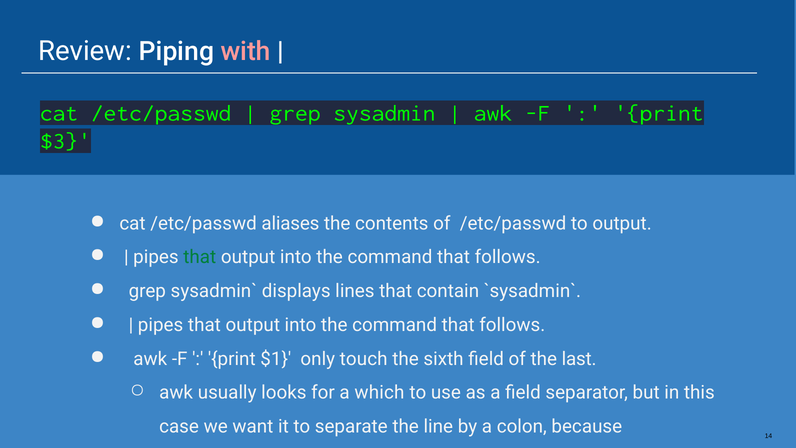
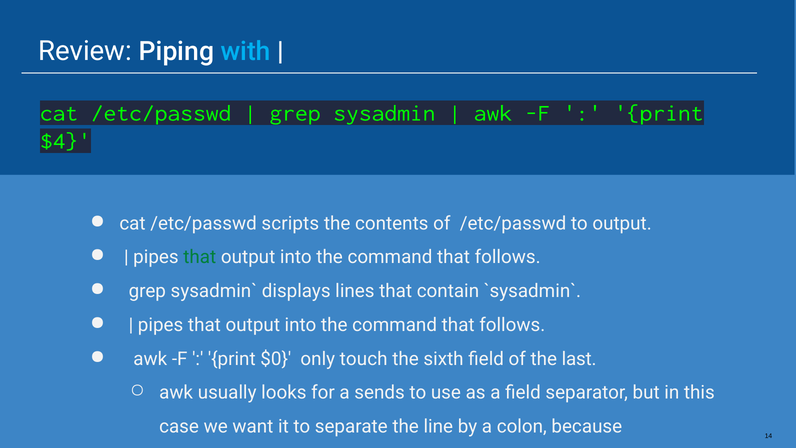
with colour: pink -> light blue
$3: $3 -> $4
aliases: aliases -> scripts
$1: $1 -> $0
which: which -> sends
